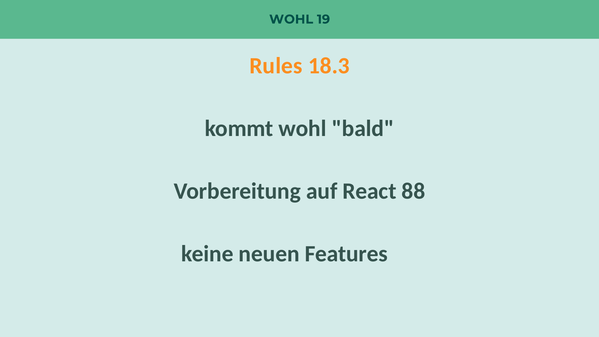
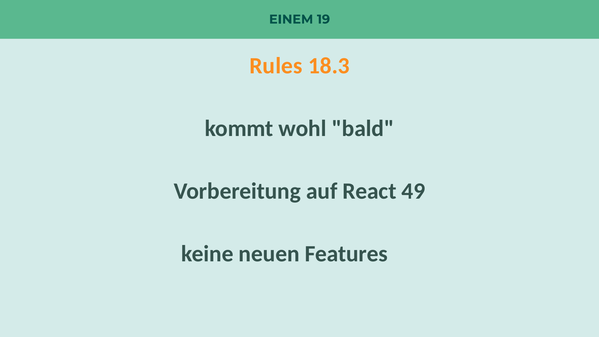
WOHL at (291, 19): WOHL -> EINEM
88: 88 -> 49
